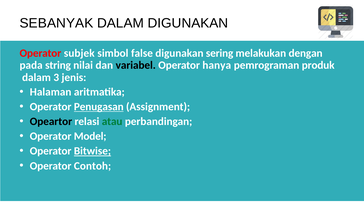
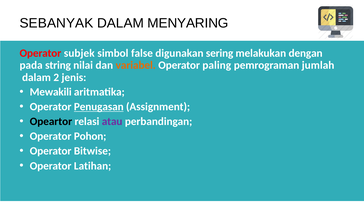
DALAM DIGUNAKAN: DIGUNAKAN -> MENYARING
variabel colour: black -> orange
hanya: hanya -> paling
produk: produk -> jumlah
3: 3 -> 2
Halaman: Halaman -> Mewakili
atau colour: green -> purple
Model: Model -> Pohon
Bitwise underline: present -> none
Contoh: Contoh -> Latihan
